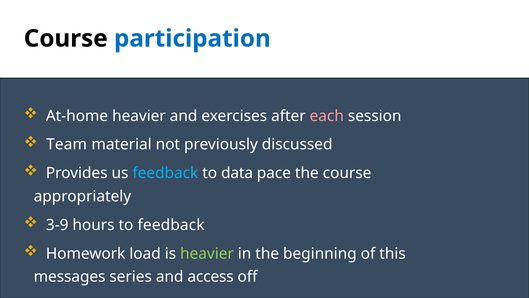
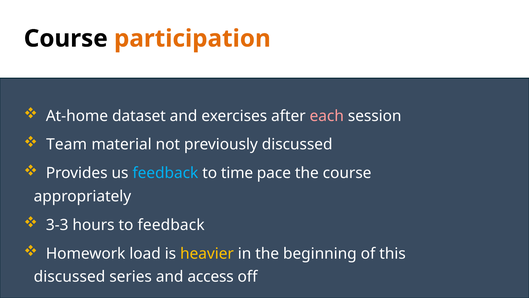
participation colour: blue -> orange
At-home heavier: heavier -> dataset
data: data -> time
3-9: 3-9 -> 3-3
heavier at (207, 253) colour: light green -> yellow
messages at (70, 276): messages -> discussed
